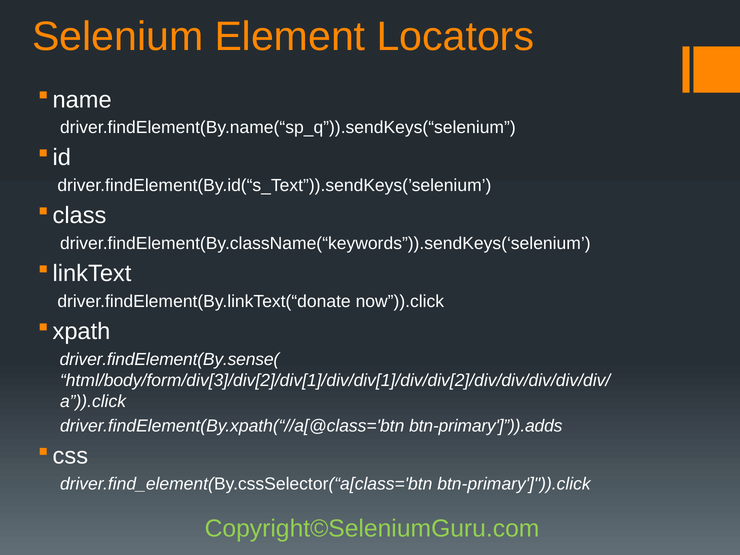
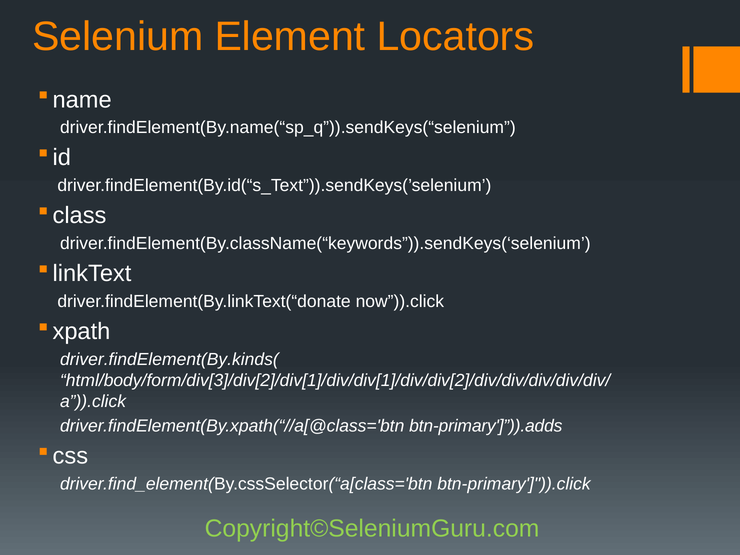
driver.findElement(By.sense(: driver.findElement(By.sense( -> driver.findElement(By.kinds(
